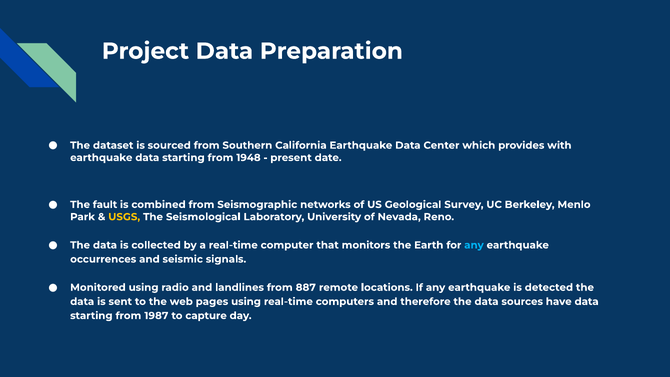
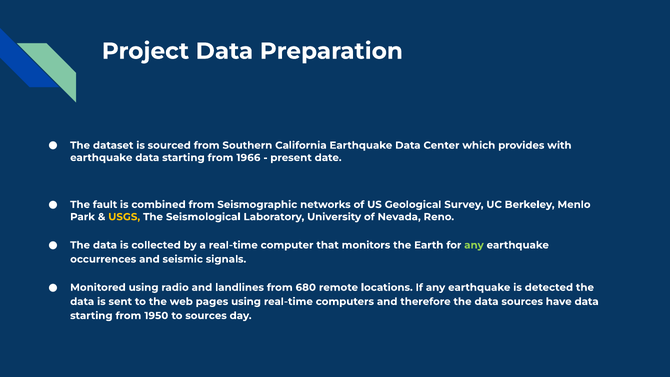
1948: 1948 -> 1966
any at (474, 245) colour: light blue -> light green
887: 887 -> 680
1987: 1987 -> 1950
to capture: capture -> sources
